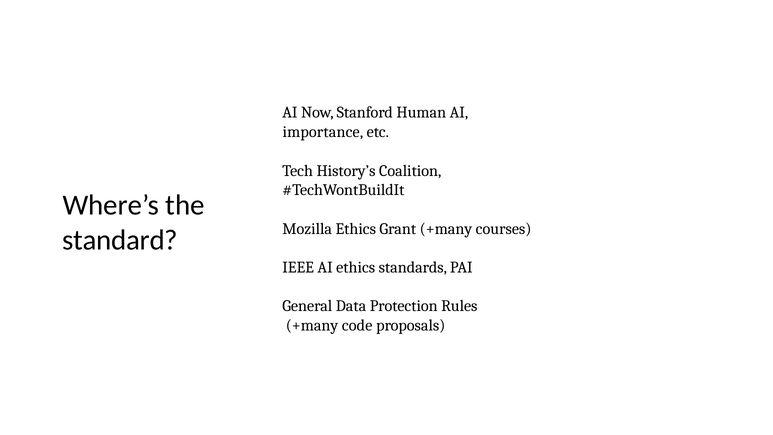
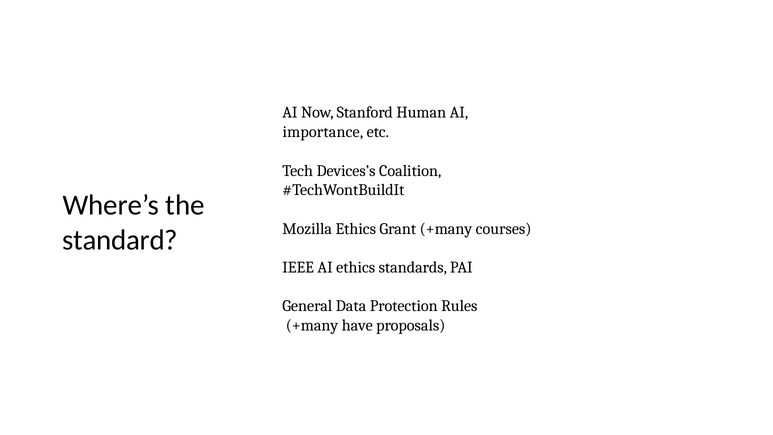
History’s: History’s -> Devices’s
code: code -> have
